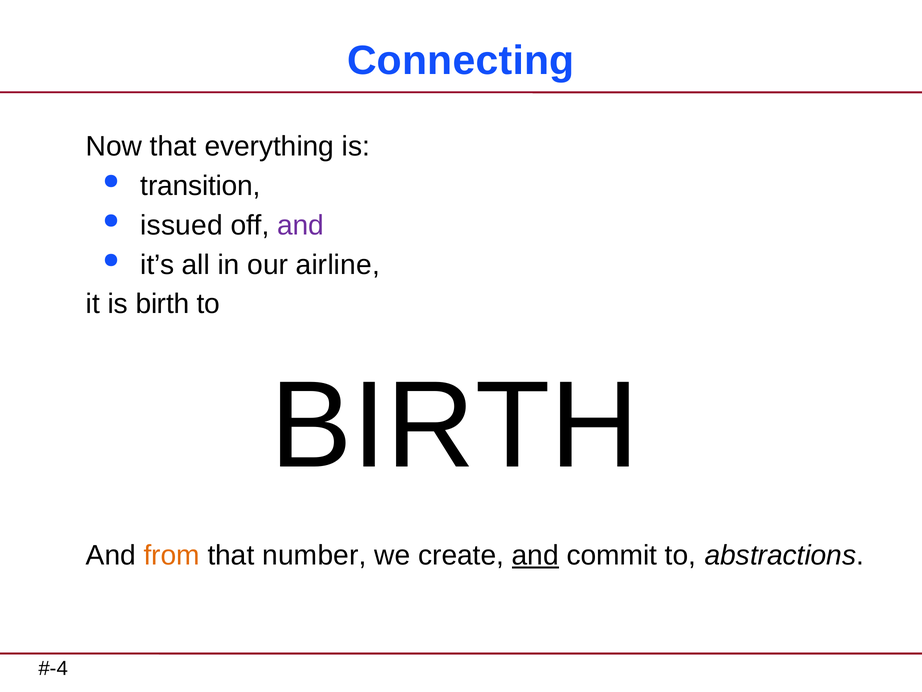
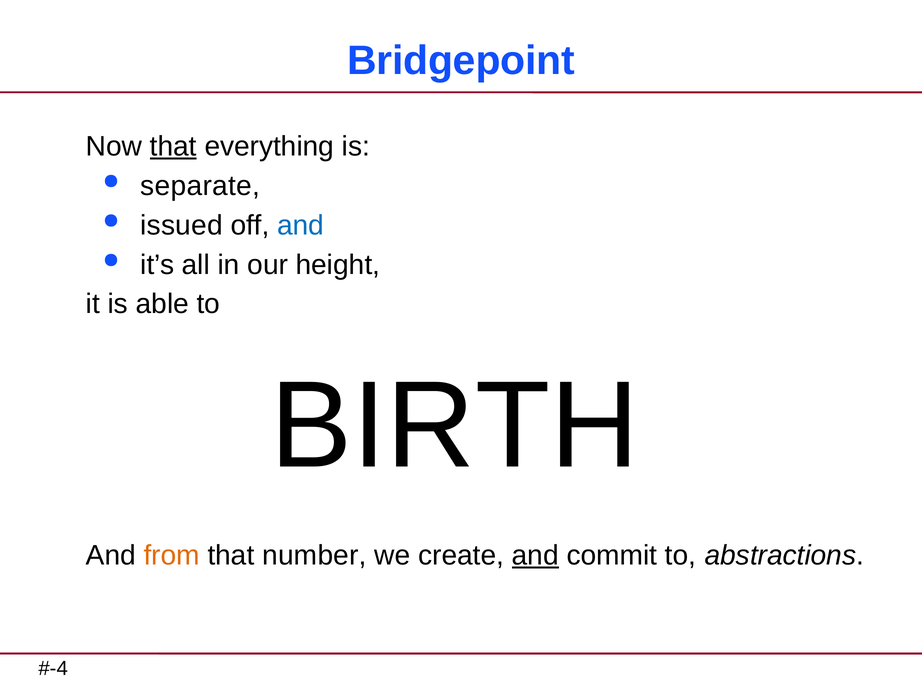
Connecting: Connecting -> Bridgepoint
that at (173, 146) underline: none -> present
transition: transition -> separate
and at (301, 225) colour: purple -> blue
airline: airline -> height
is birth: birth -> able
